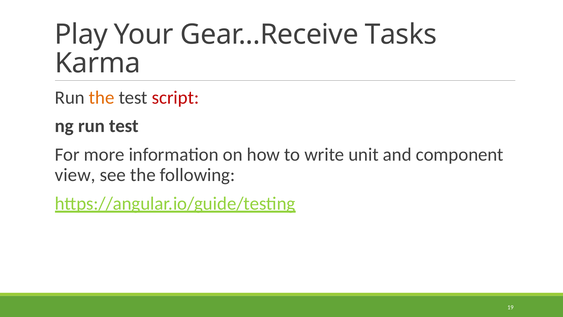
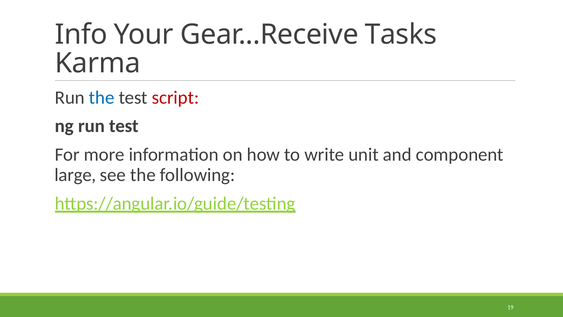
Play: Play -> Info
the at (102, 97) colour: orange -> blue
view: view -> large
